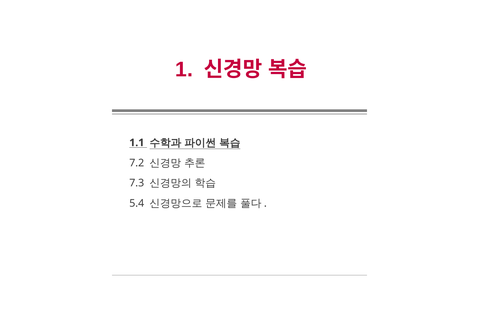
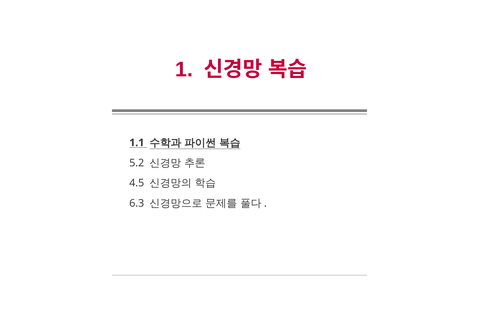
7.2: 7.2 -> 5.2
7.3: 7.3 -> 4.5
5.4: 5.4 -> 6.3
